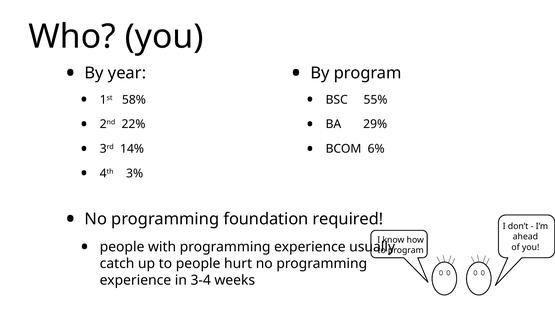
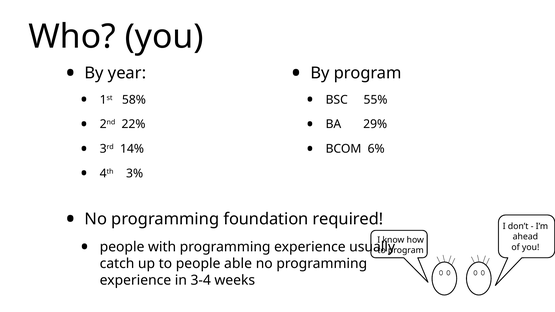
hurt: hurt -> able
